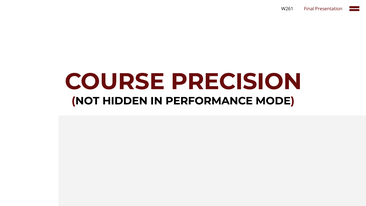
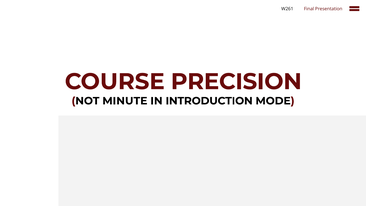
HIDDEN: HIDDEN -> MINUTE
PERFORMANCE: PERFORMANCE -> INTRODUCTION
